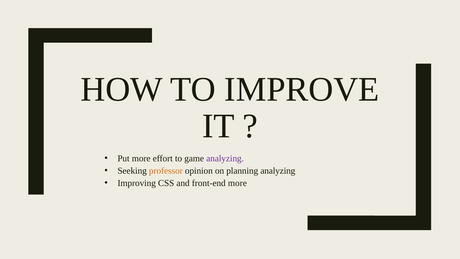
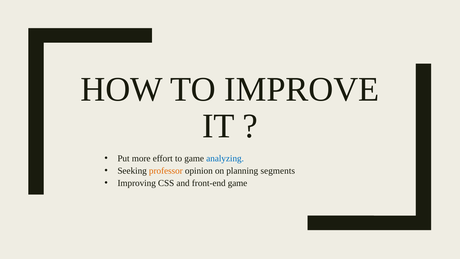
analyzing at (225, 158) colour: purple -> blue
planning analyzing: analyzing -> segments
front-end more: more -> game
